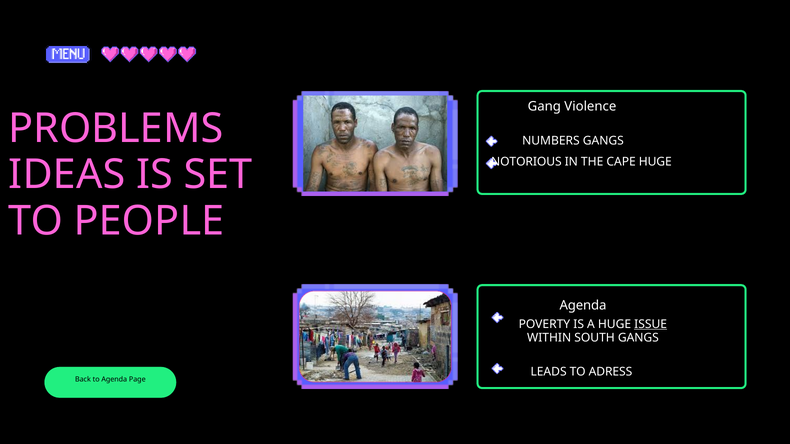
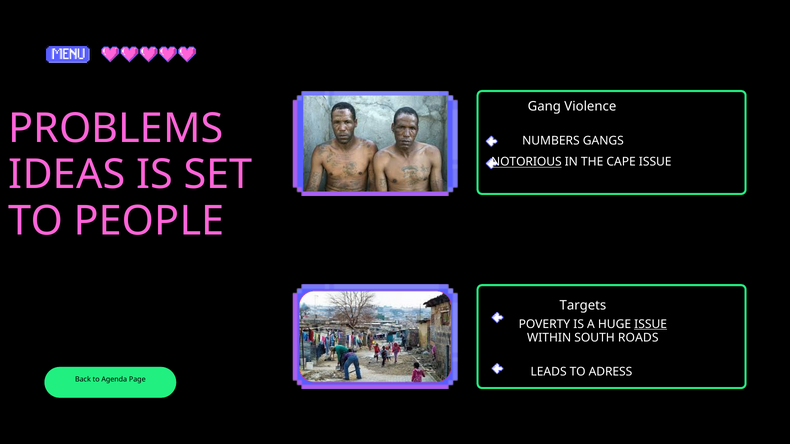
NOTORIOUS underline: none -> present
CAPE HUGE: HUGE -> ISSUE
Agenda at (583, 306): Agenda -> Targets
SOUTH GANGS: GANGS -> ROADS
